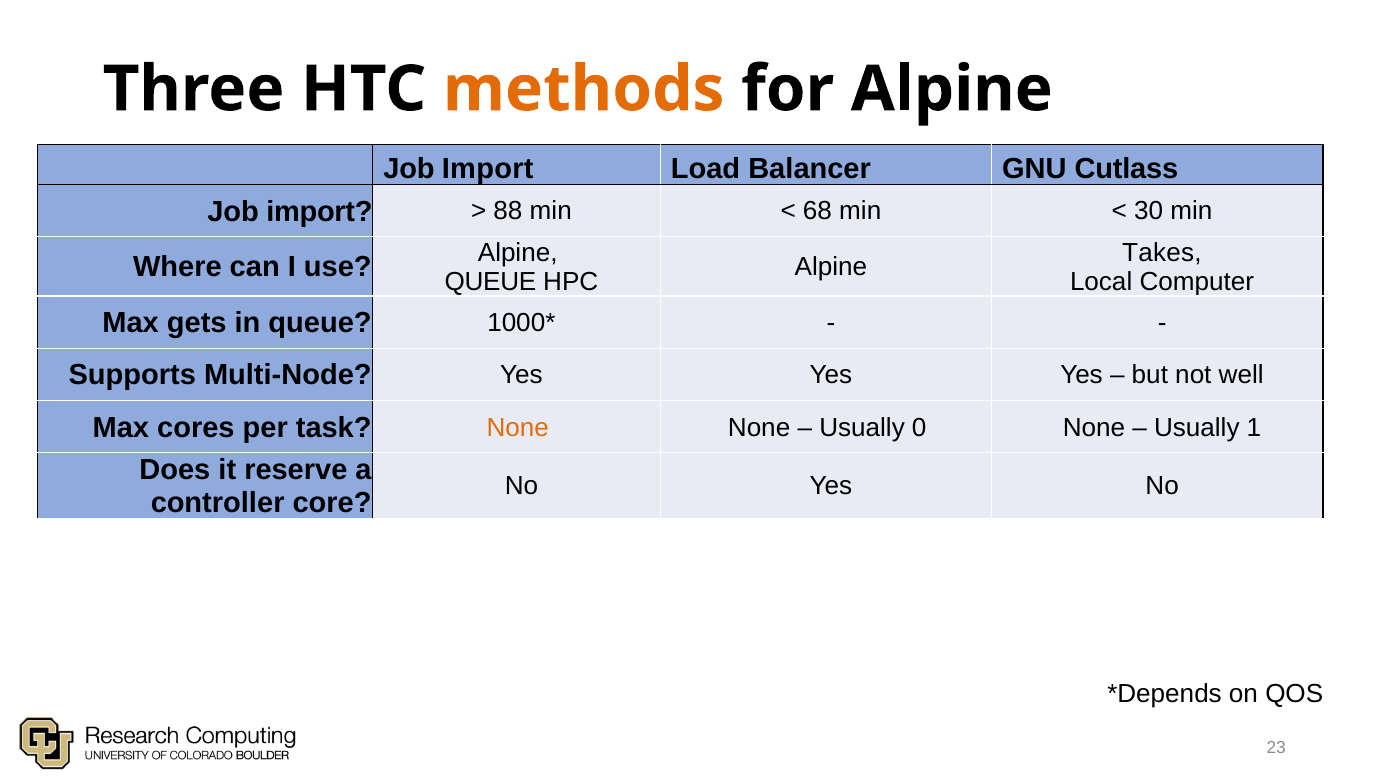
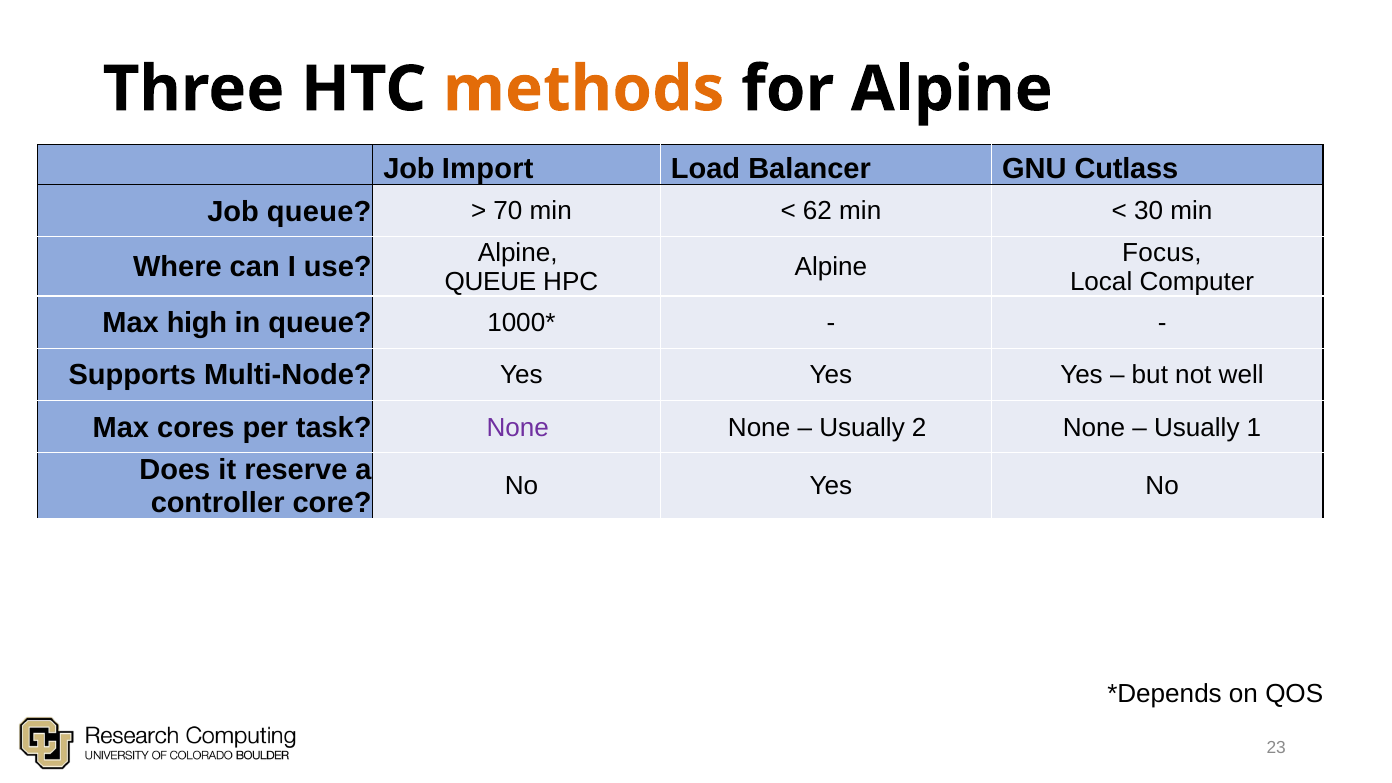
import at (319, 211): import -> queue
88: 88 -> 70
68: 68 -> 62
Takes: Takes -> Focus
gets: gets -> high
None at (518, 427) colour: orange -> purple
0: 0 -> 2
